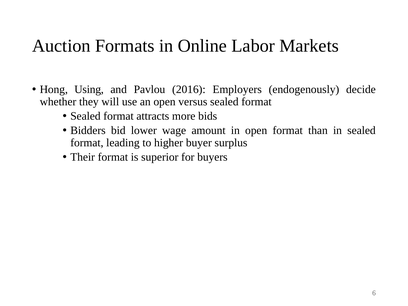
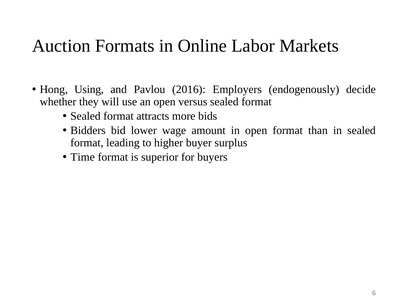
Their: Their -> Time
